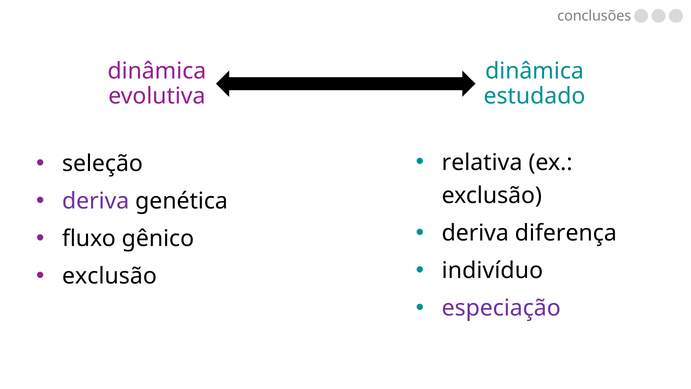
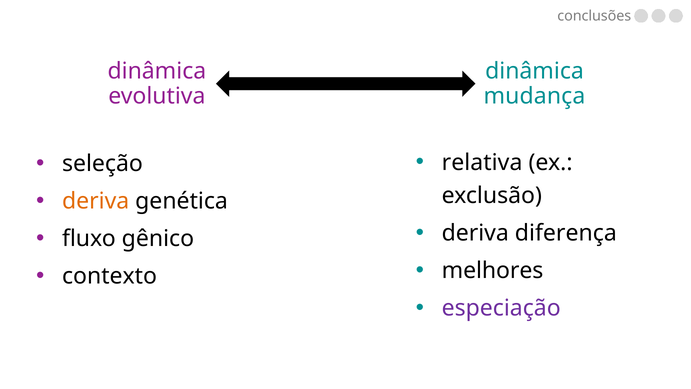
estudado: estudado -> mudança
deriva at (96, 201) colour: purple -> orange
indivíduo: indivíduo -> melhores
exclusão at (109, 276): exclusão -> contexto
